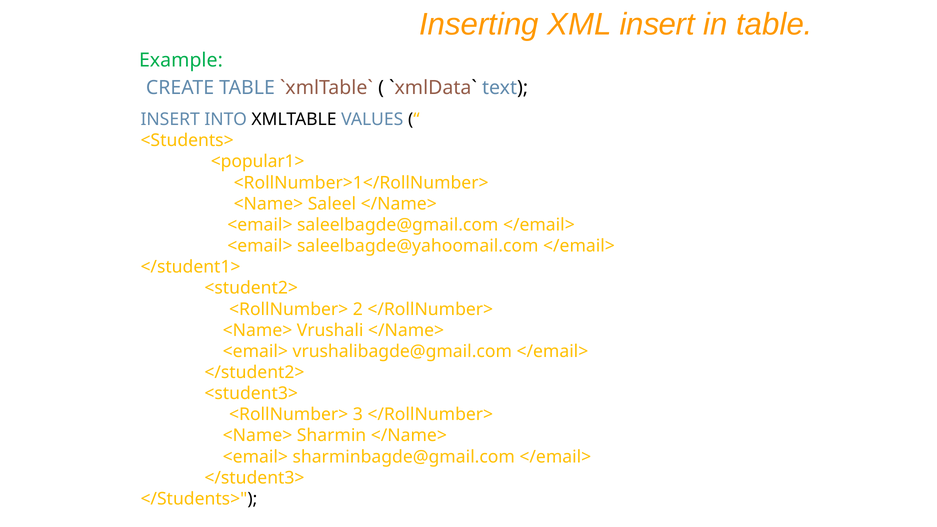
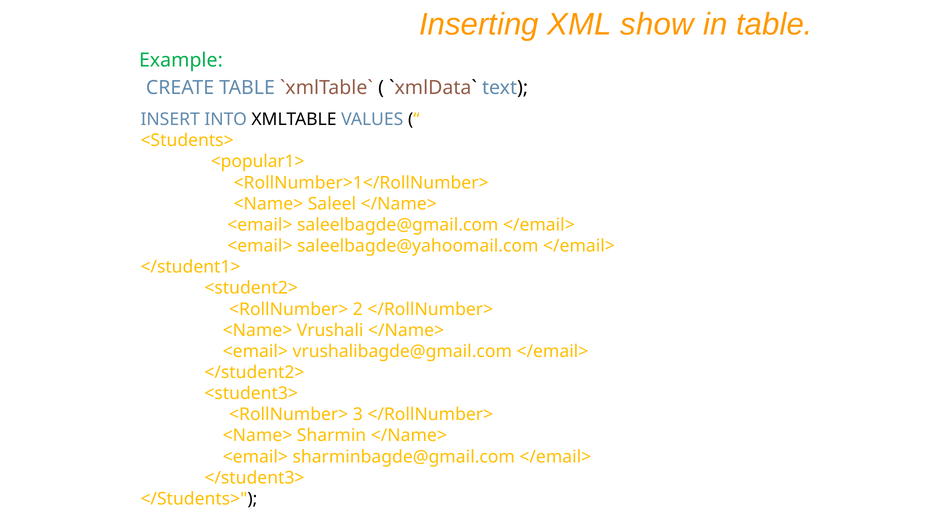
XML insert: insert -> show
